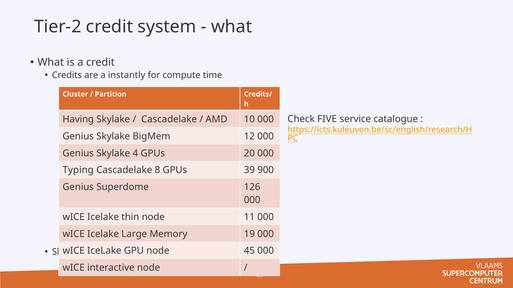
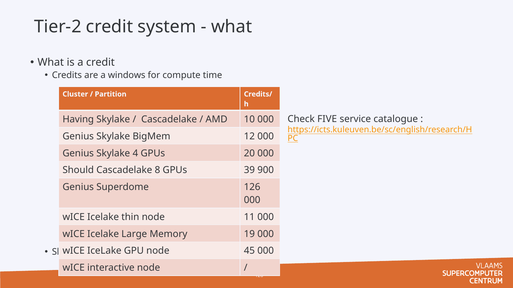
instantly: instantly -> windows
Typing: Typing -> Should
